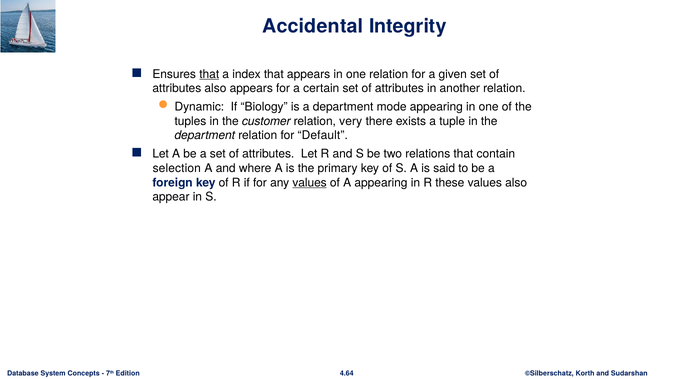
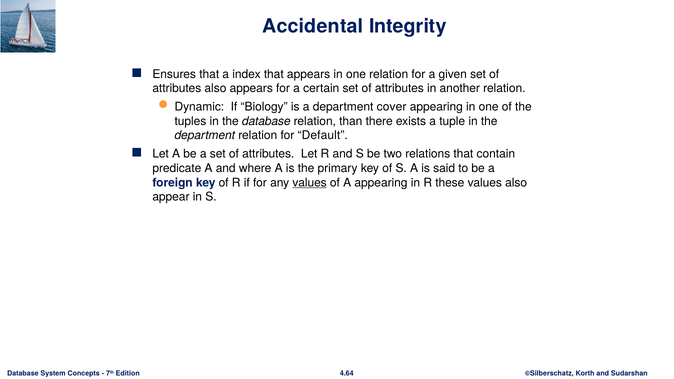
that at (209, 74) underline: present -> none
mode: mode -> cover
the customer: customer -> database
very: very -> than
selection: selection -> predicate
